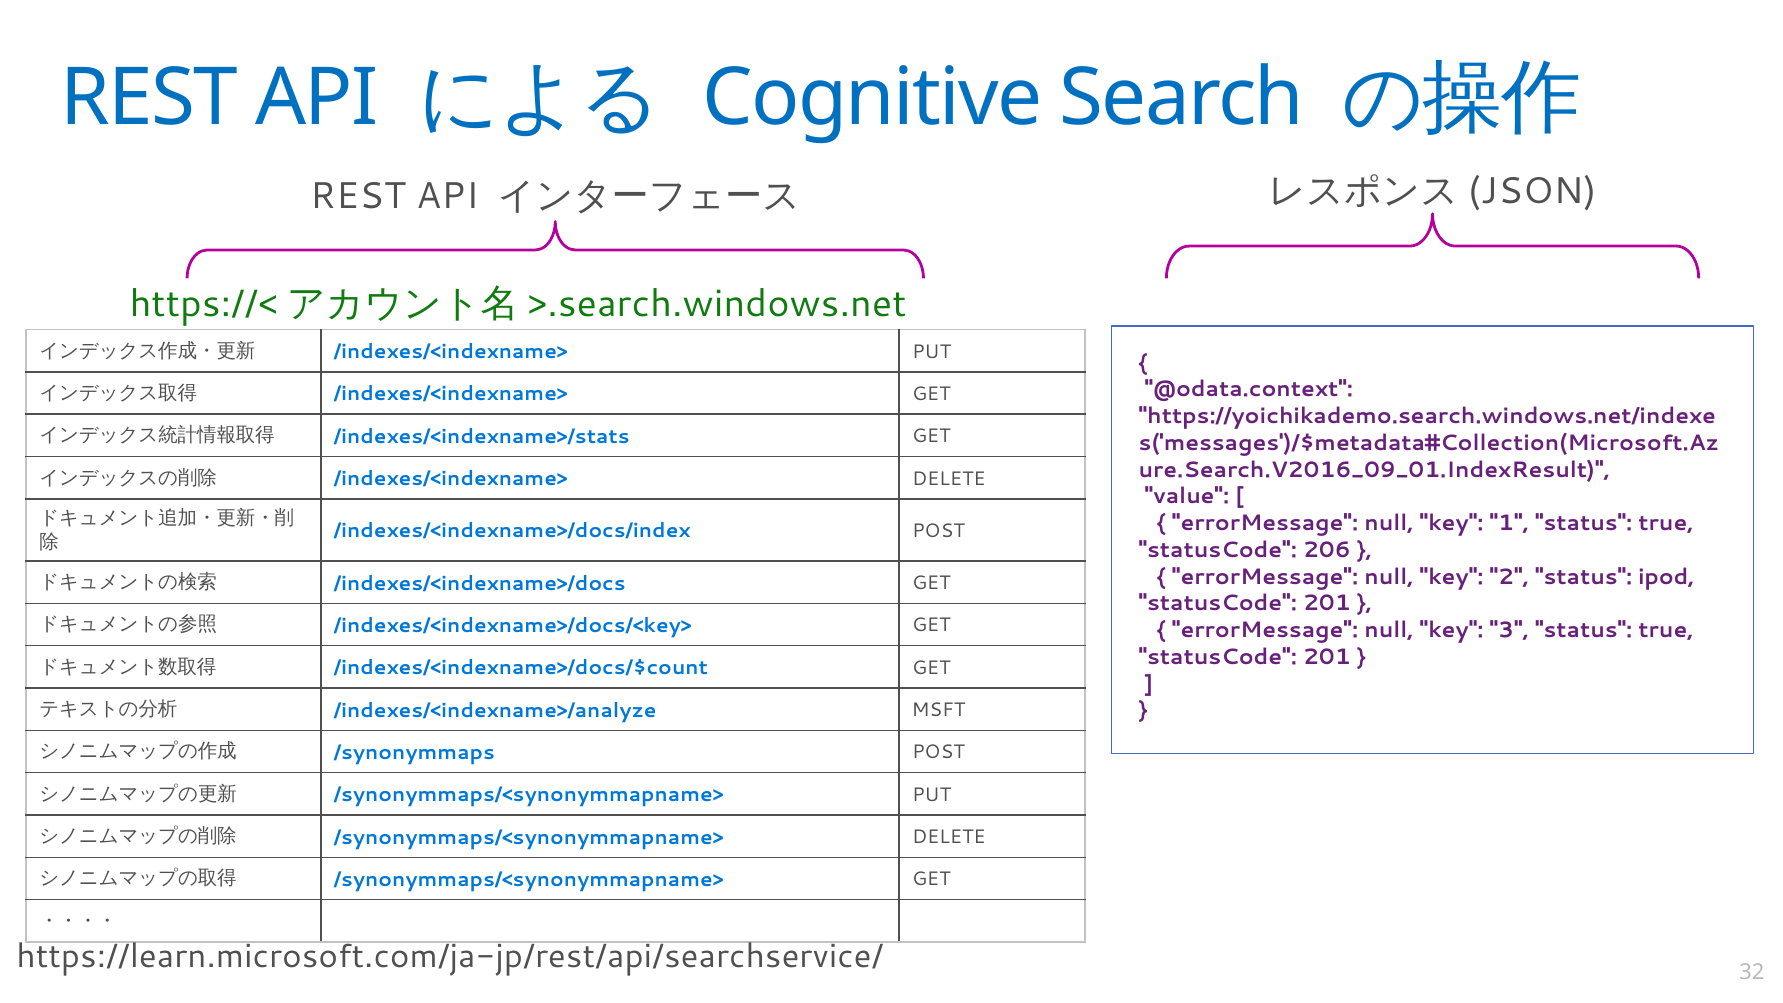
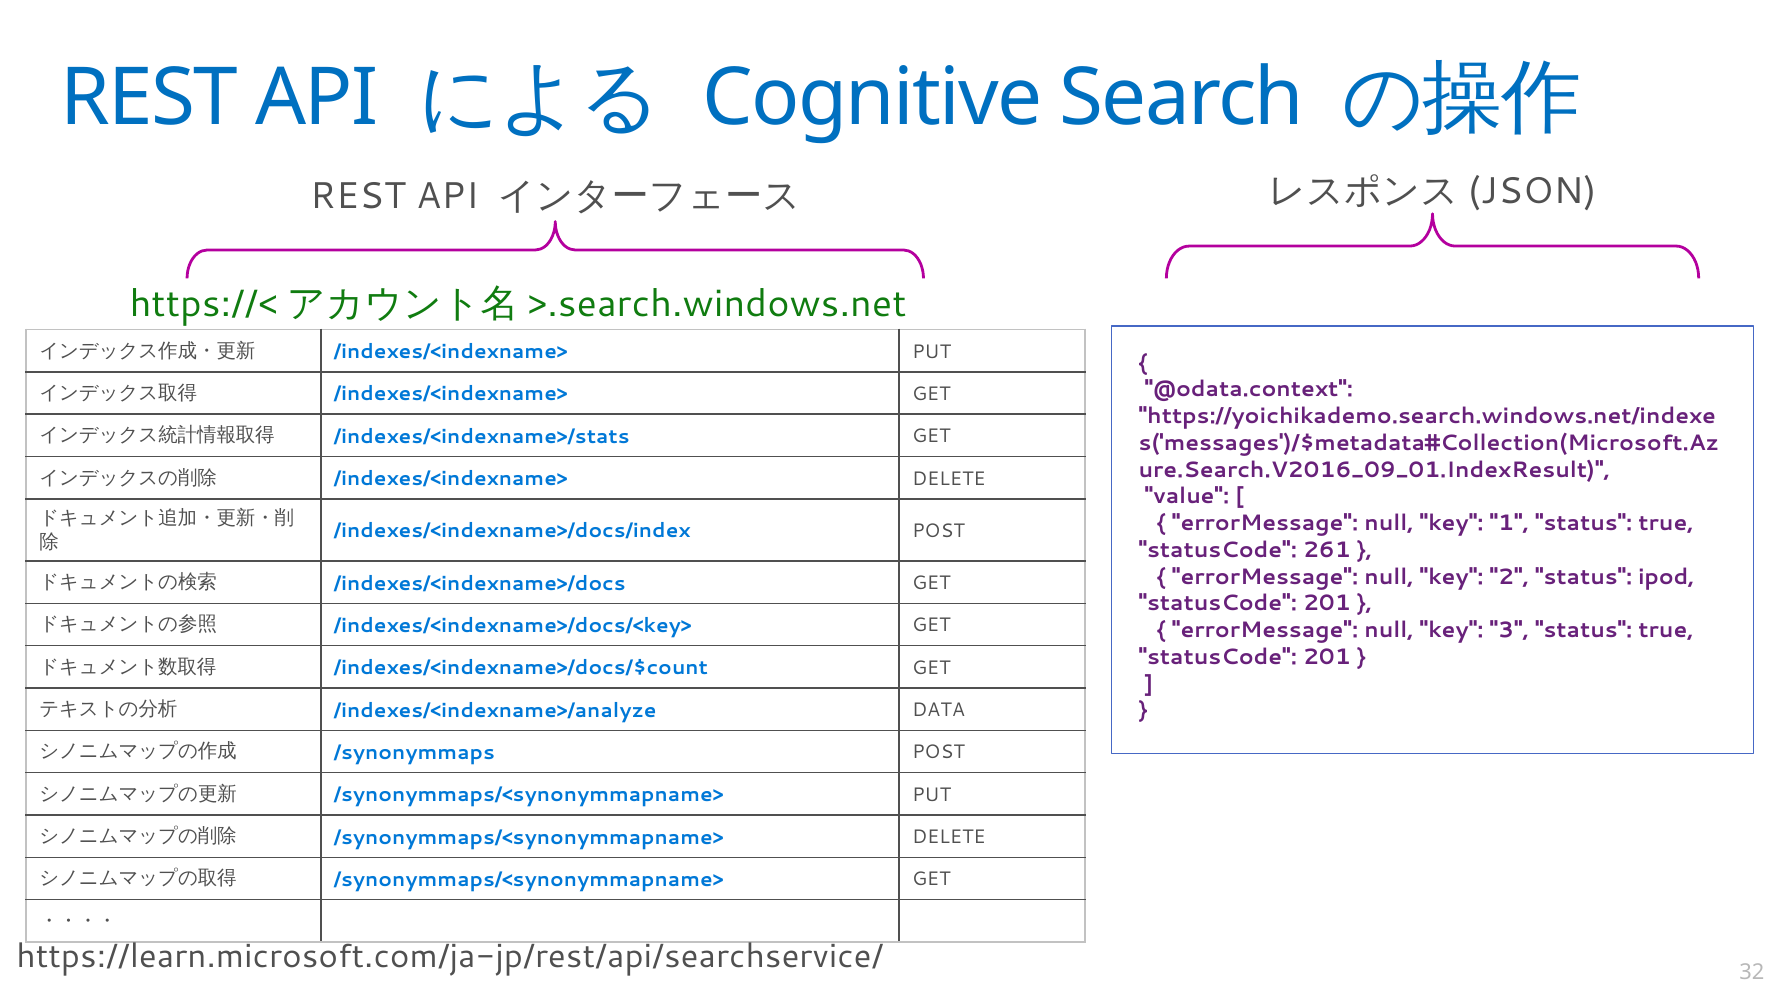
206: 206 -> 261
MSFT: MSFT -> DATA
